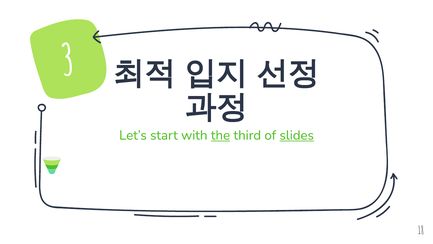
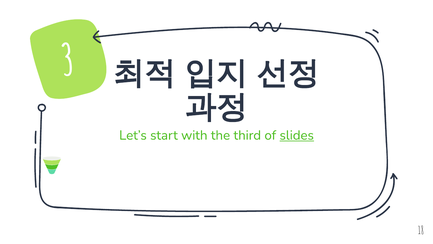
the underline: present -> none
